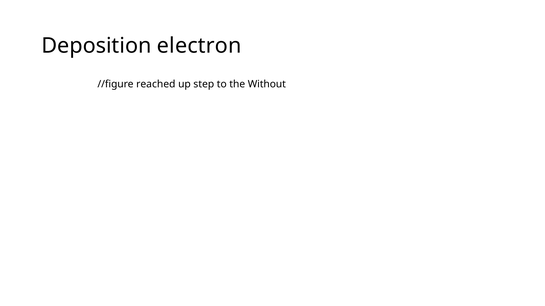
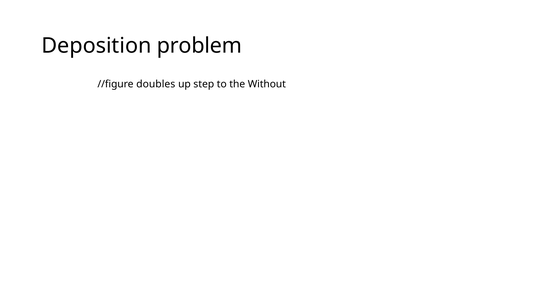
electron: electron -> problem
reached: reached -> doubles
